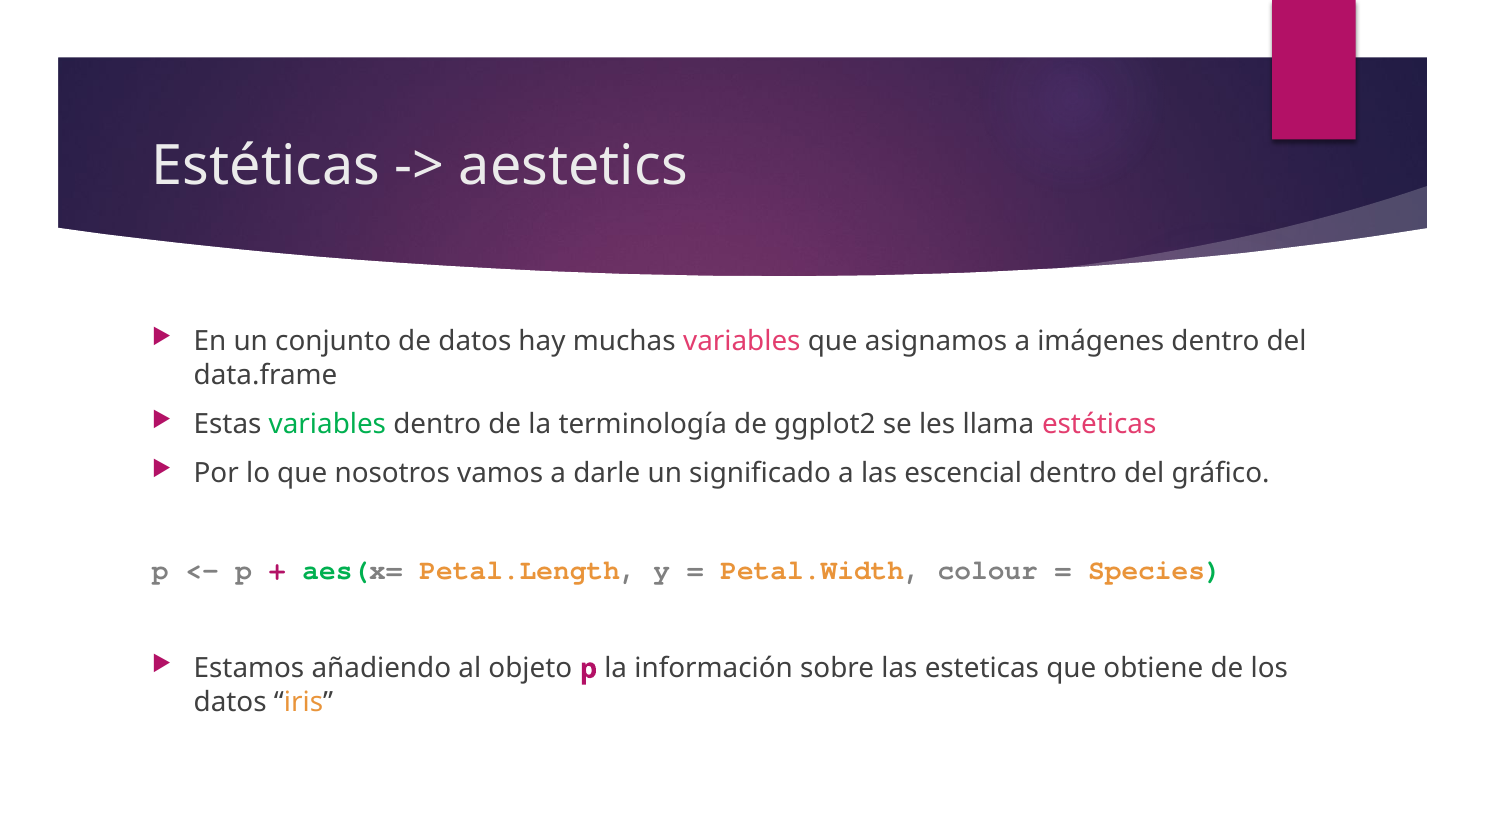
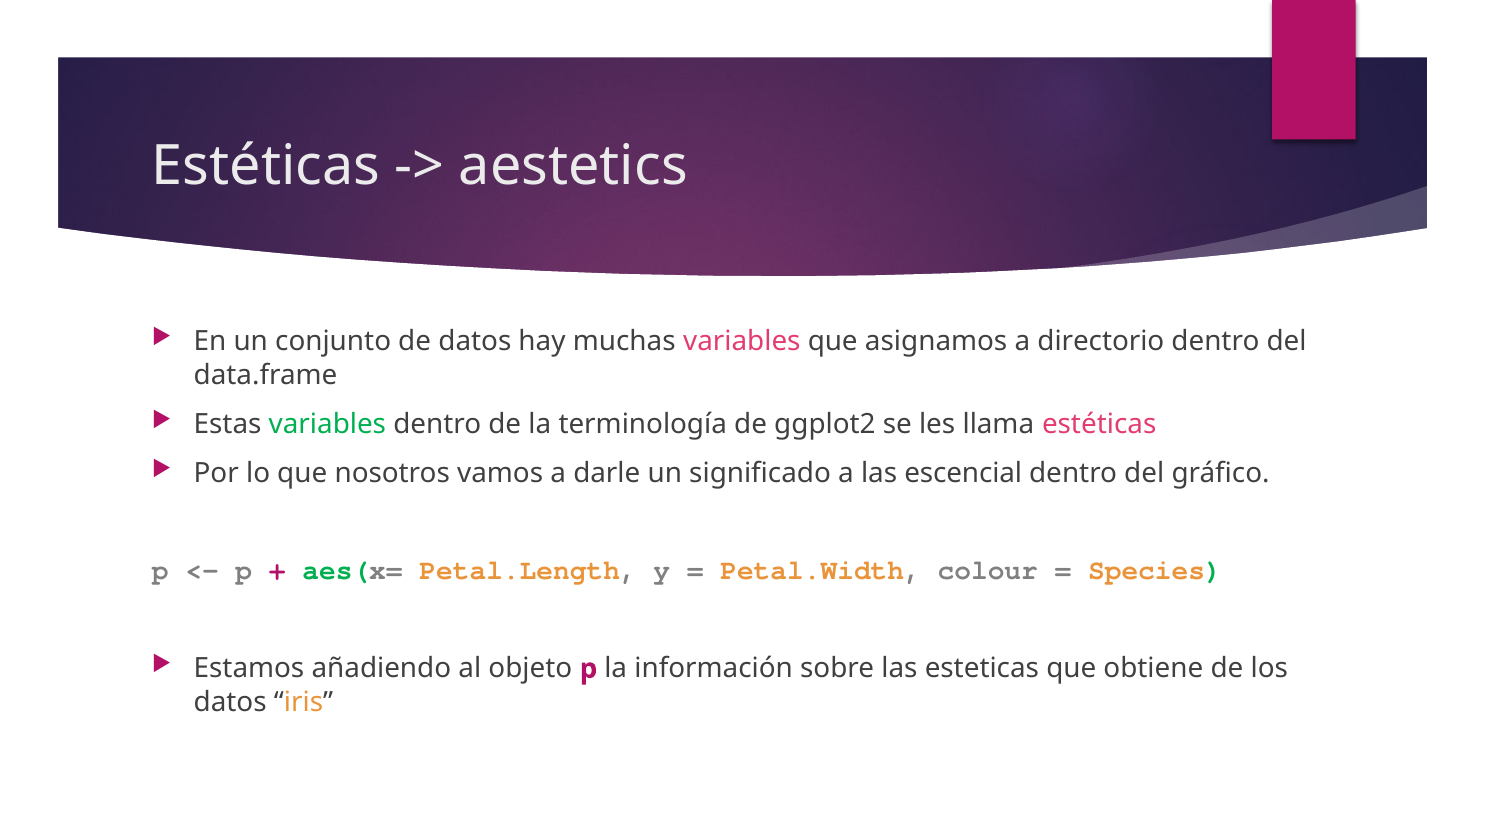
imágenes: imágenes -> directorio
